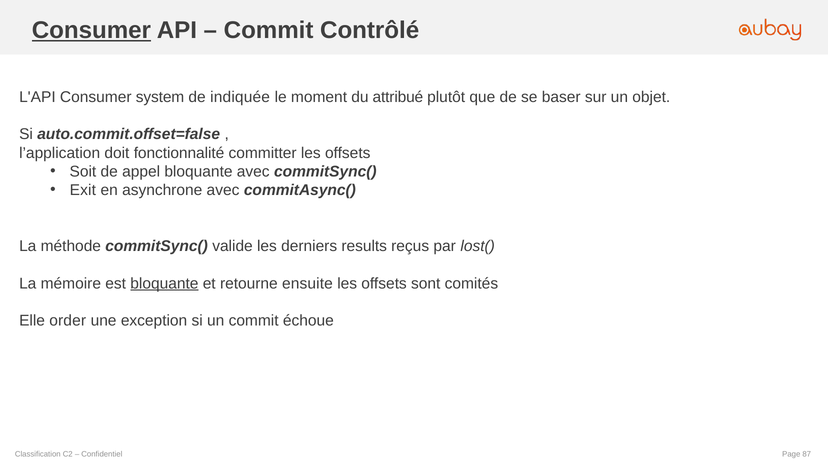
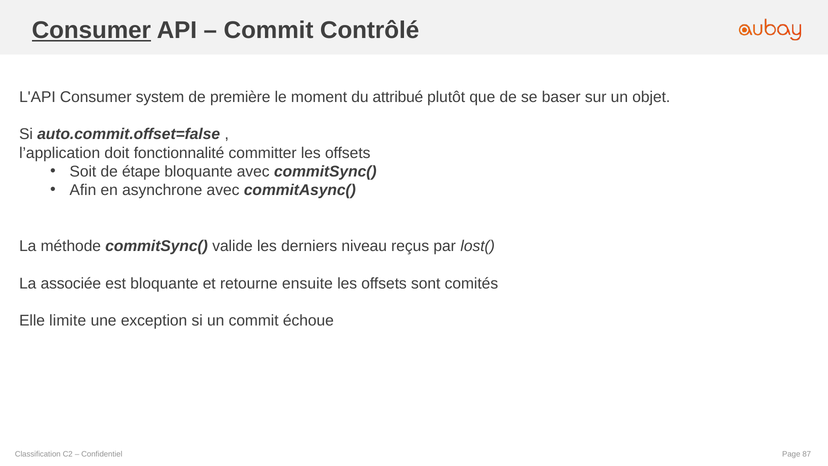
indiquée: indiquée -> première
appel: appel -> étape
Exit: Exit -> Afin
results: results -> niveau
mémoire: mémoire -> associée
bloquante at (164, 283) underline: present -> none
order: order -> limite
